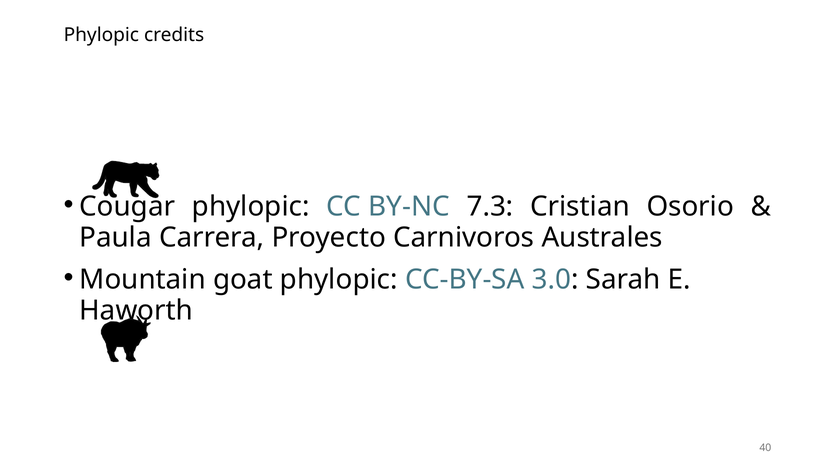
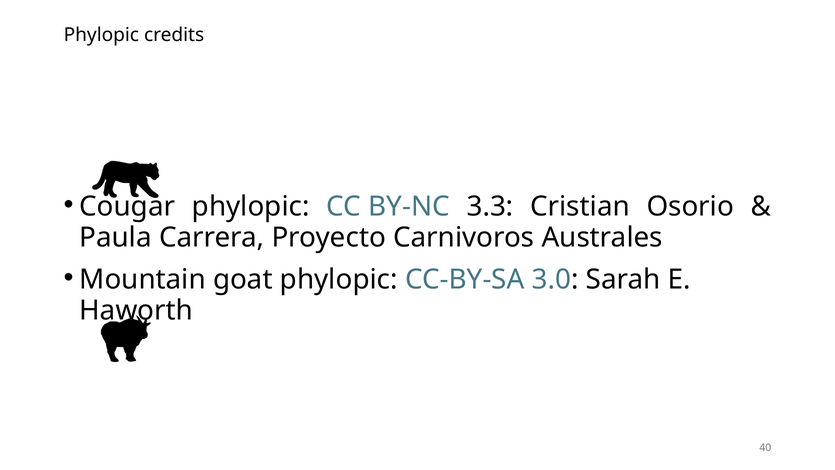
7.3: 7.3 -> 3.3
